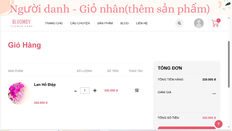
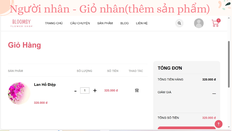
danh: danh -> nhân
